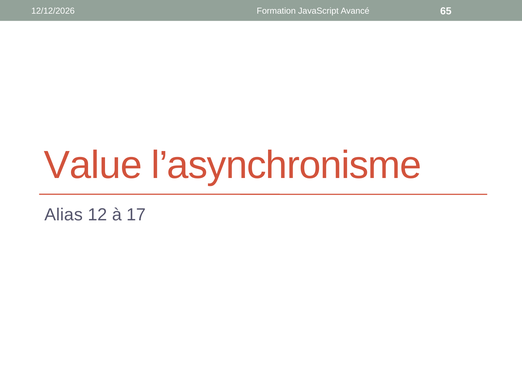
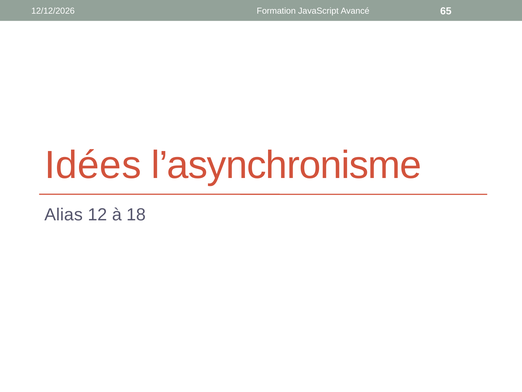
Value: Value -> Idées
17: 17 -> 18
